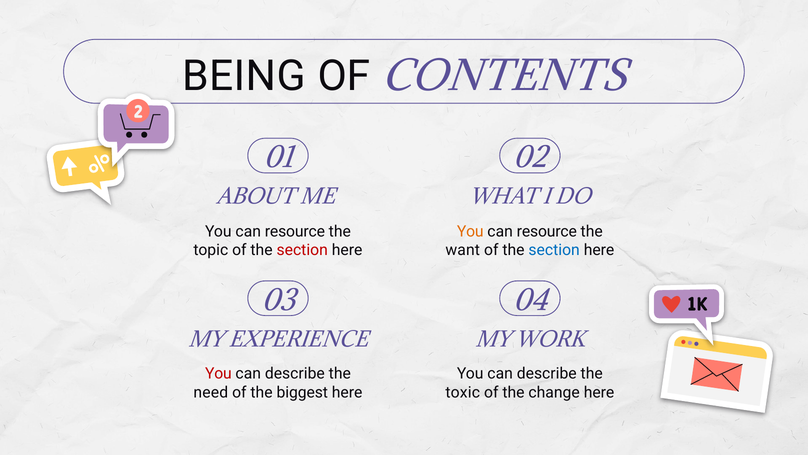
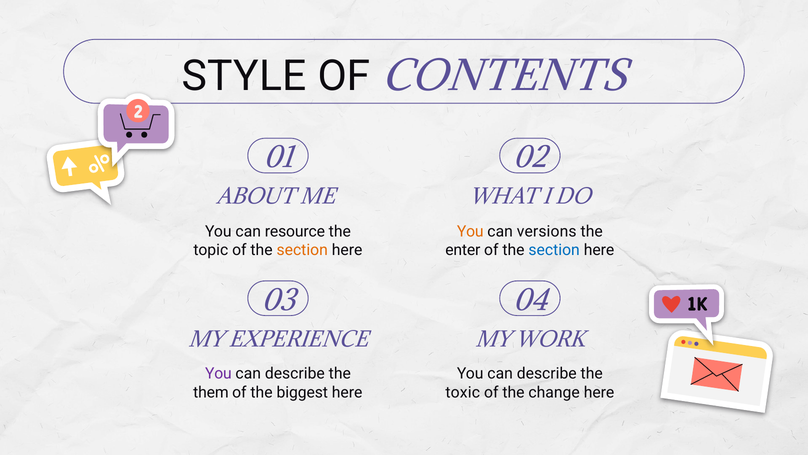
BEING: BEING -> STYLE
resource at (547, 231): resource -> versions
section at (302, 250) colour: red -> orange
want: want -> enter
You at (218, 373) colour: red -> purple
need: need -> them
